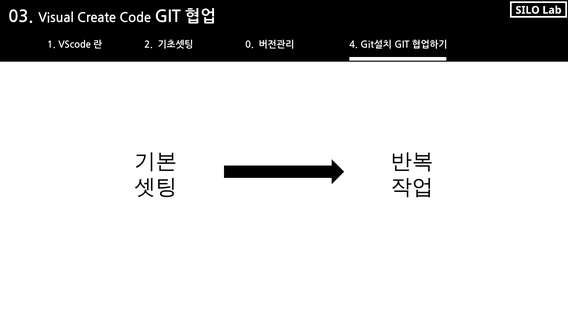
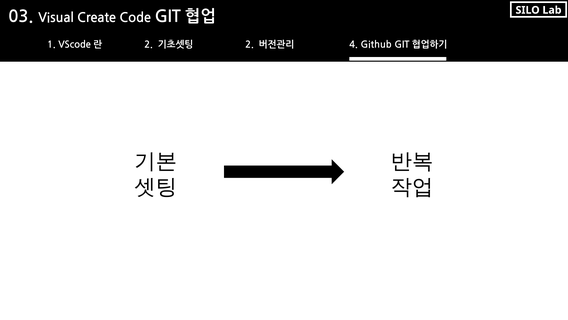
Git설치: Git설치 -> Github
0 at (250, 45): 0 -> 2
